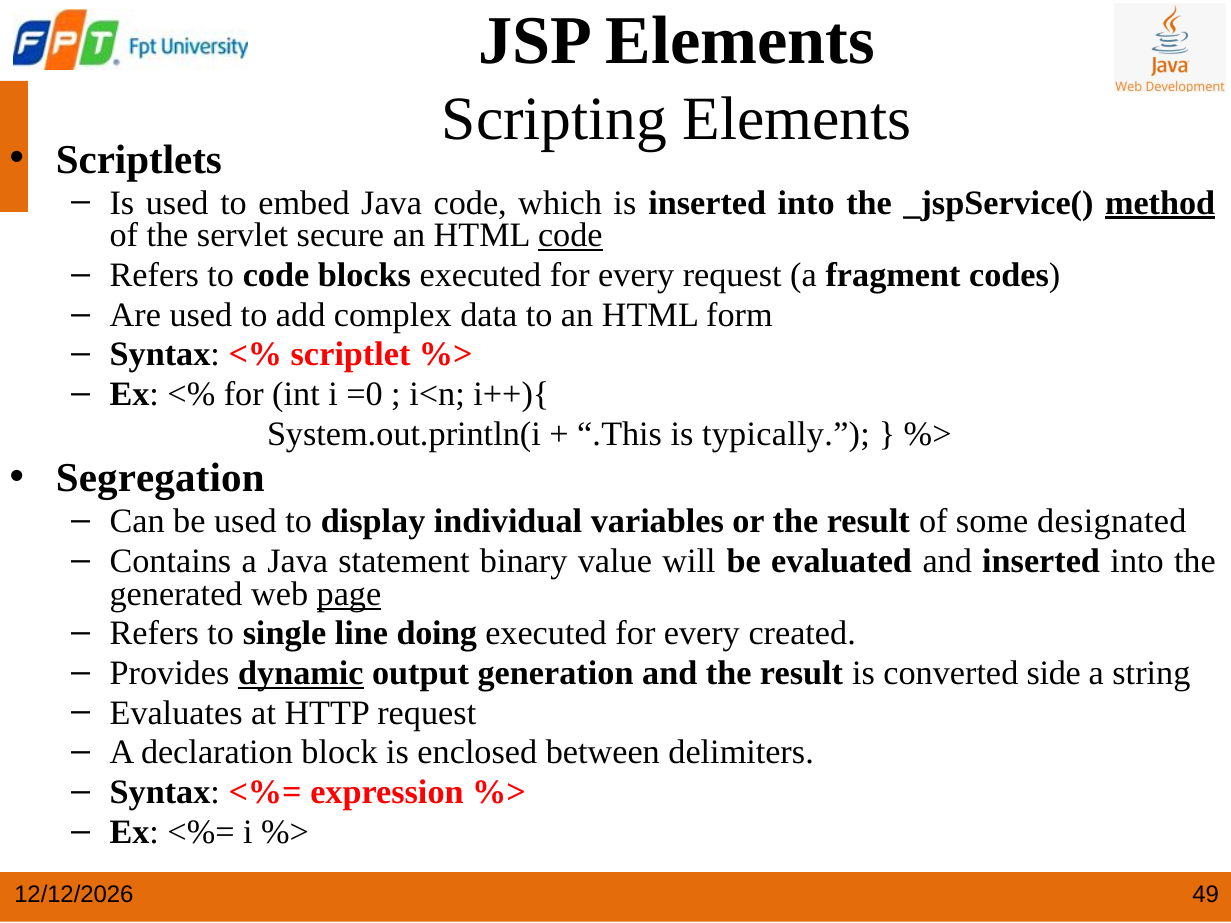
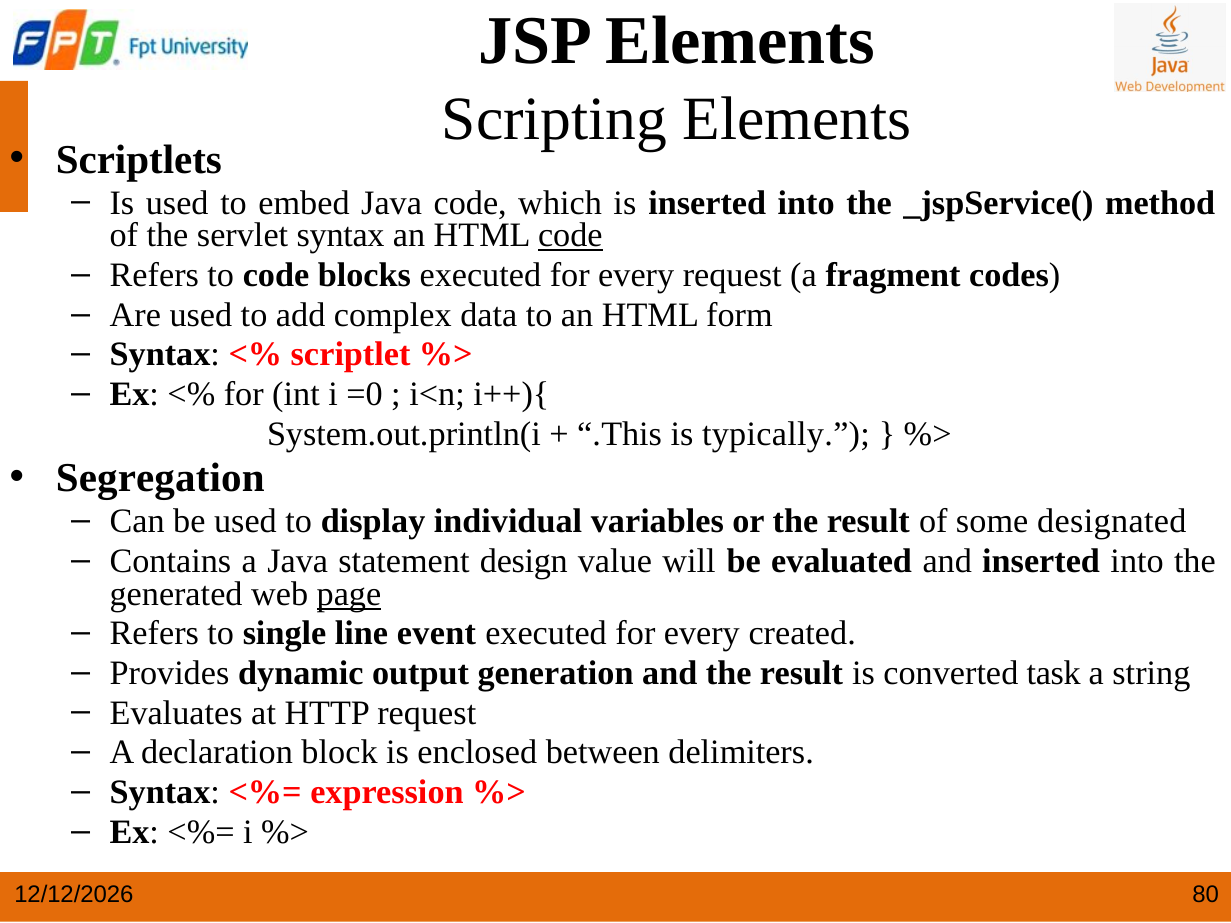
method underline: present -> none
servlet secure: secure -> syntax
binary: binary -> design
doing: doing -> event
dynamic underline: present -> none
side: side -> task
49: 49 -> 80
